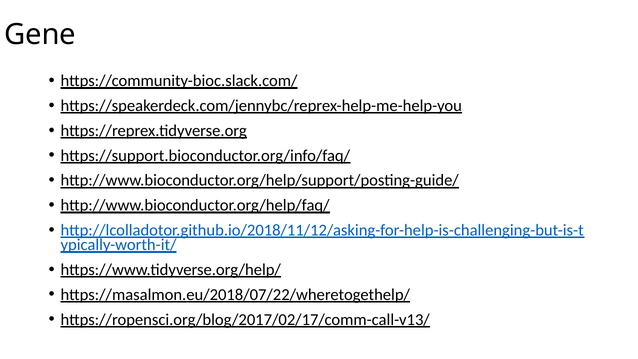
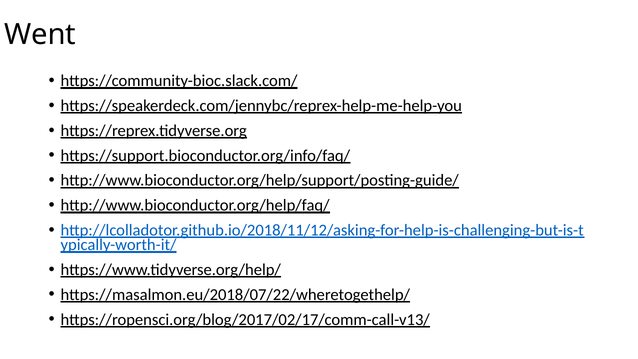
Gene: Gene -> Went
